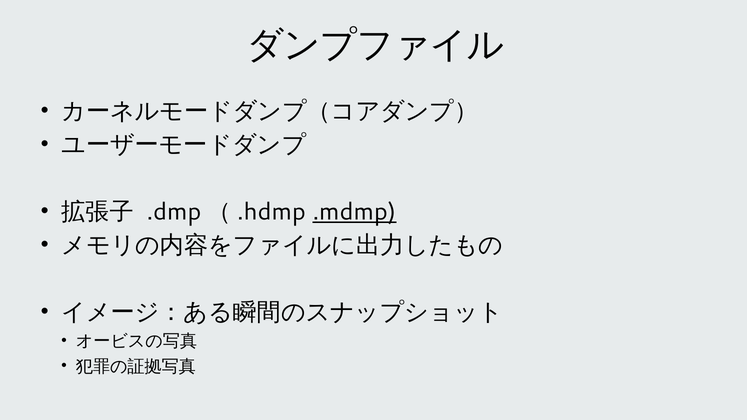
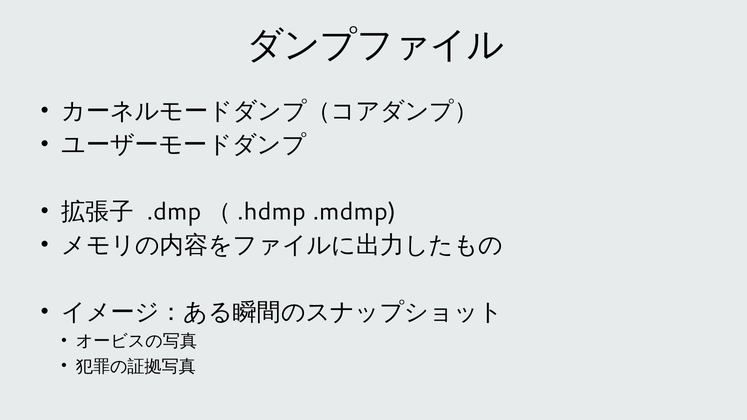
.mdmp underline: present -> none
